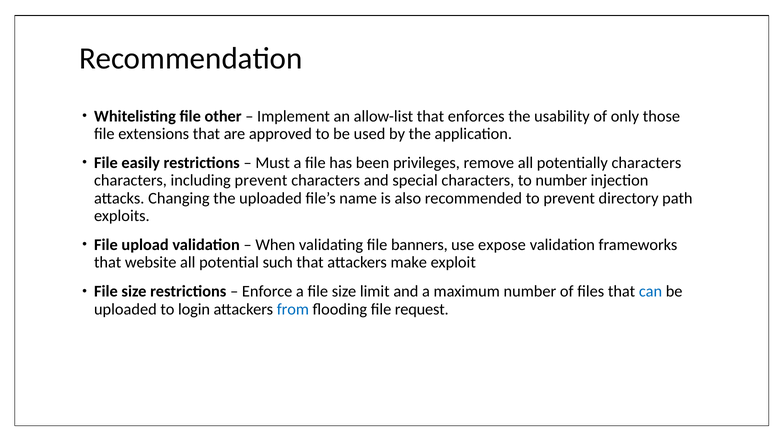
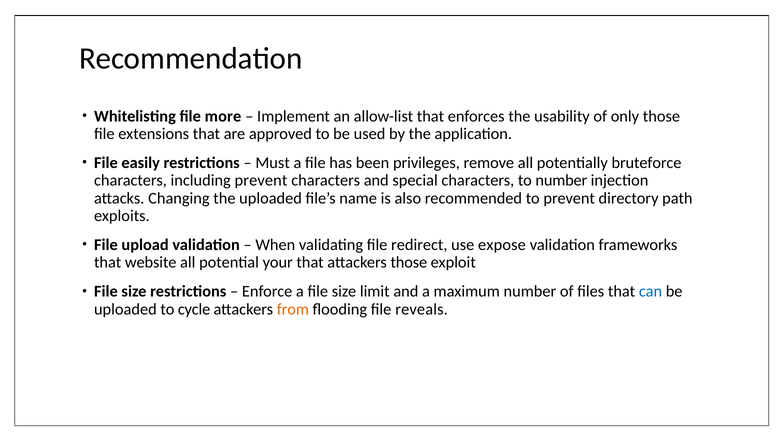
other: other -> more
potentially characters: characters -> bruteforce
banners: banners -> redirect
such: such -> your
attackers make: make -> those
login: login -> cycle
from colour: blue -> orange
request: request -> reveals
